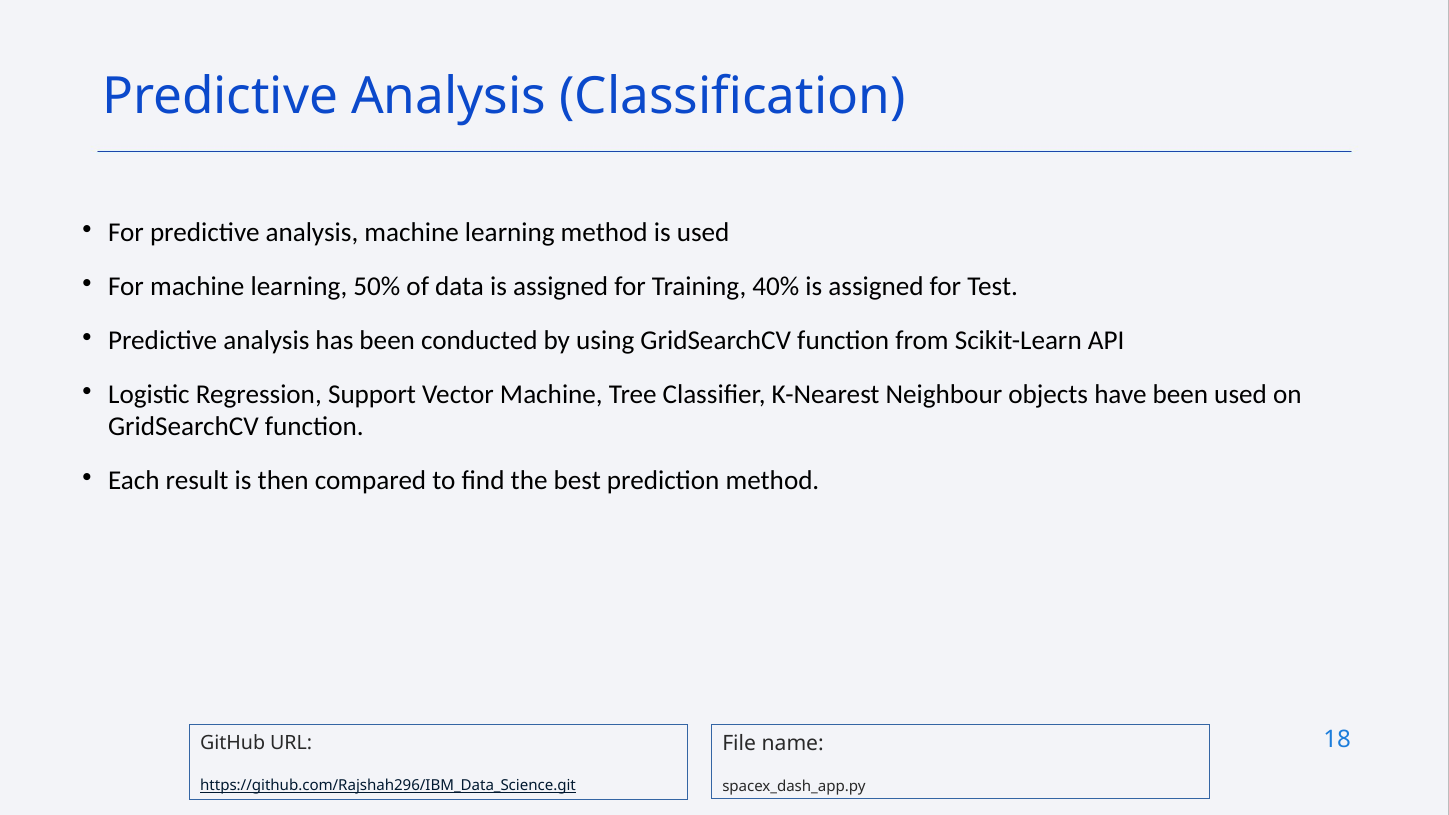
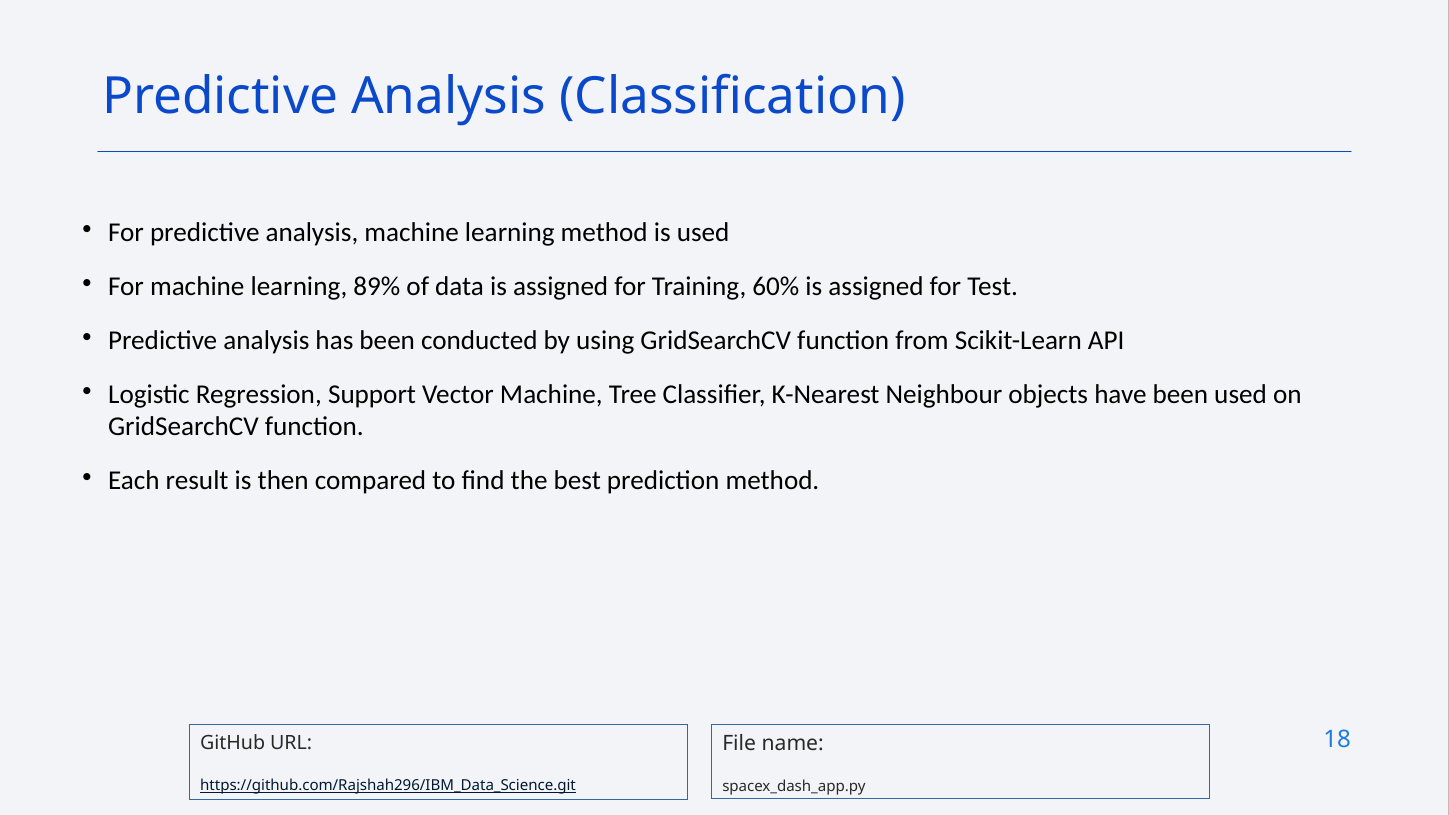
50%: 50% -> 89%
40%: 40% -> 60%
